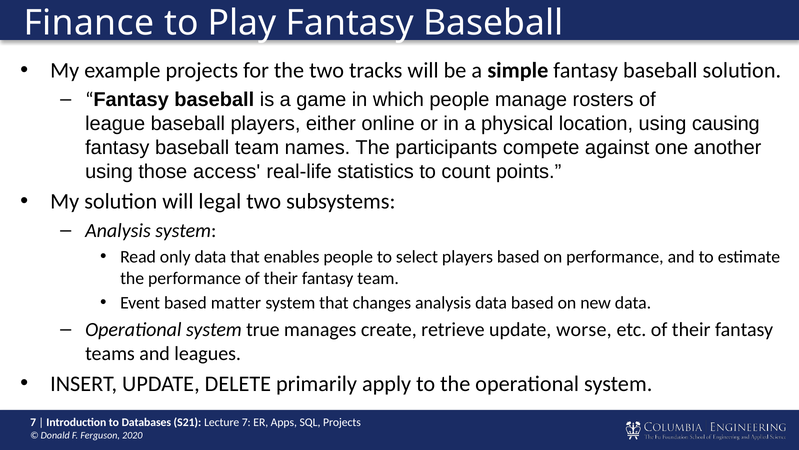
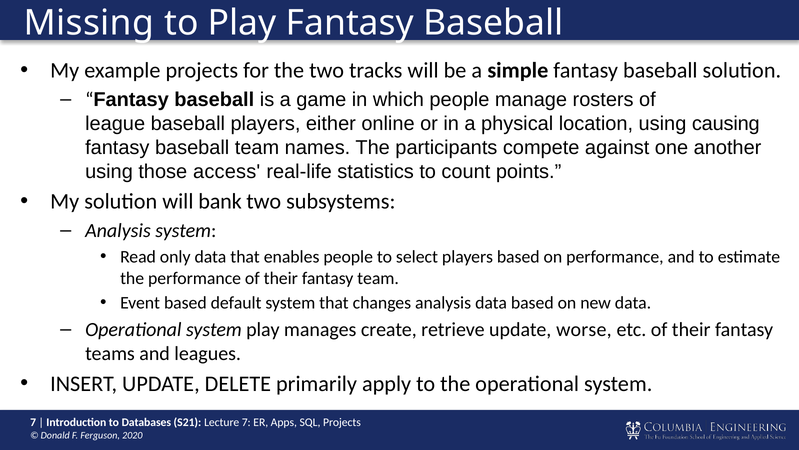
Finance: Finance -> Missing
legal: legal -> bank
matter: matter -> default
system true: true -> play
